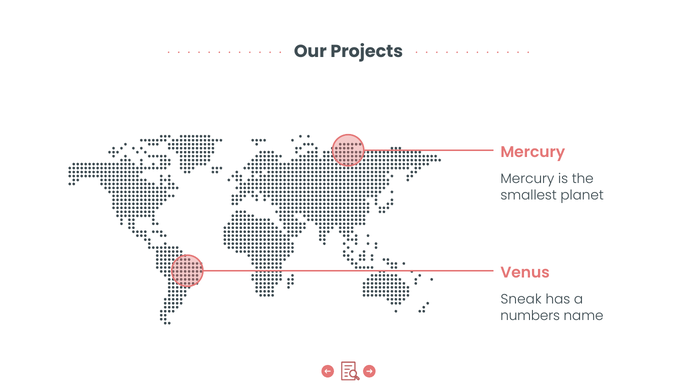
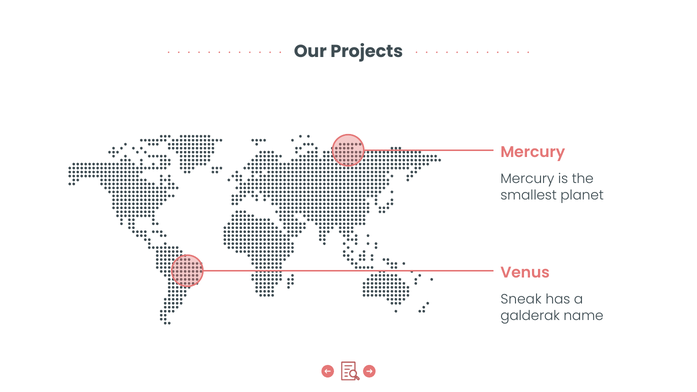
numbers: numbers -> galderak
